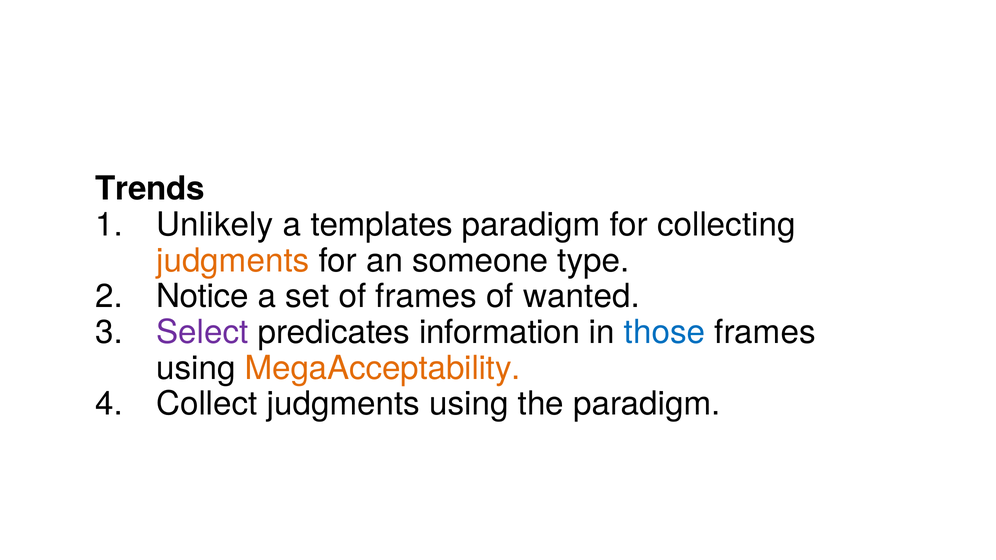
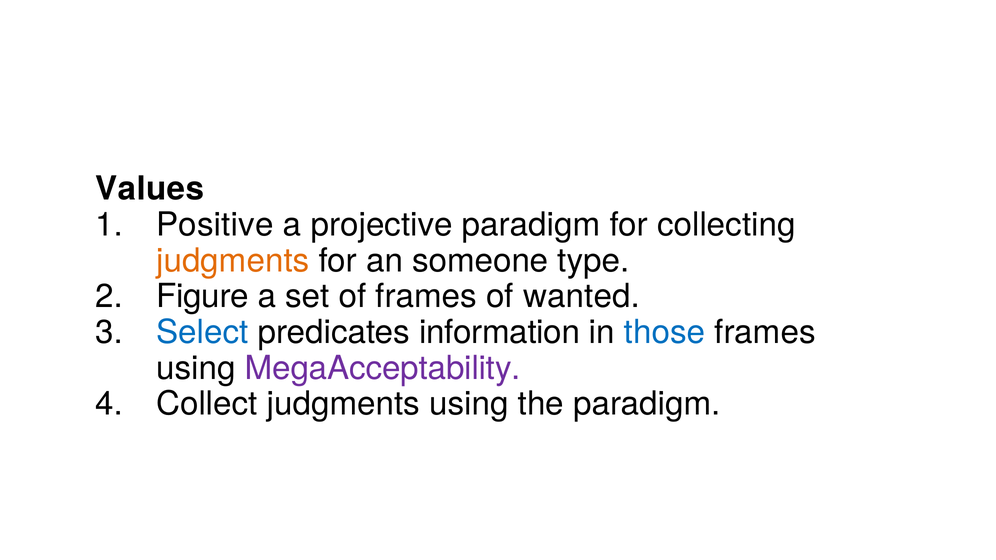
Trends: Trends -> Values
Unlikely: Unlikely -> Positive
templates: templates -> projective
Notice: Notice -> Figure
Select colour: purple -> blue
MegaAcceptability colour: orange -> purple
